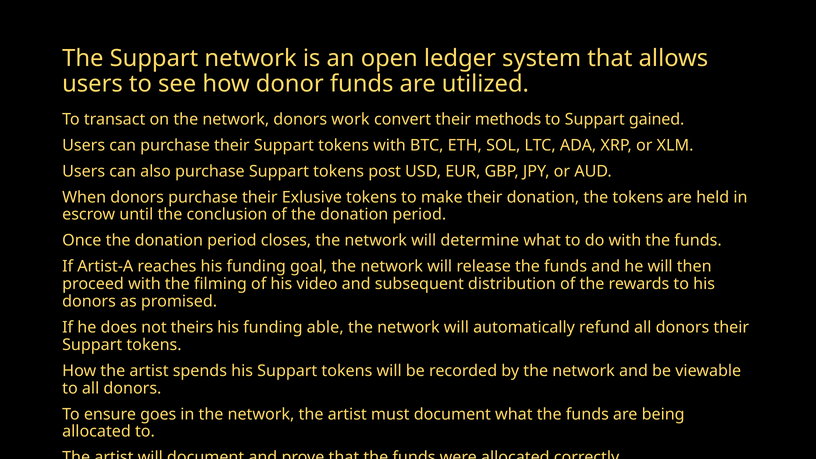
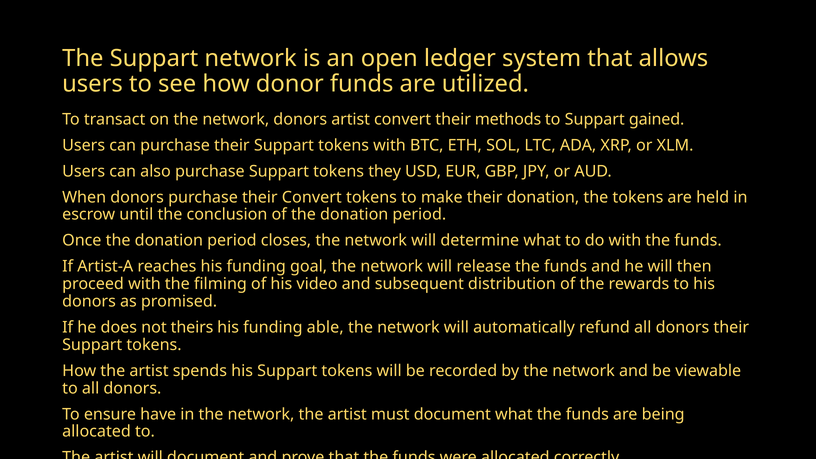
donors work: work -> artist
post: post -> they
their Exlusive: Exlusive -> Convert
goes: goes -> have
